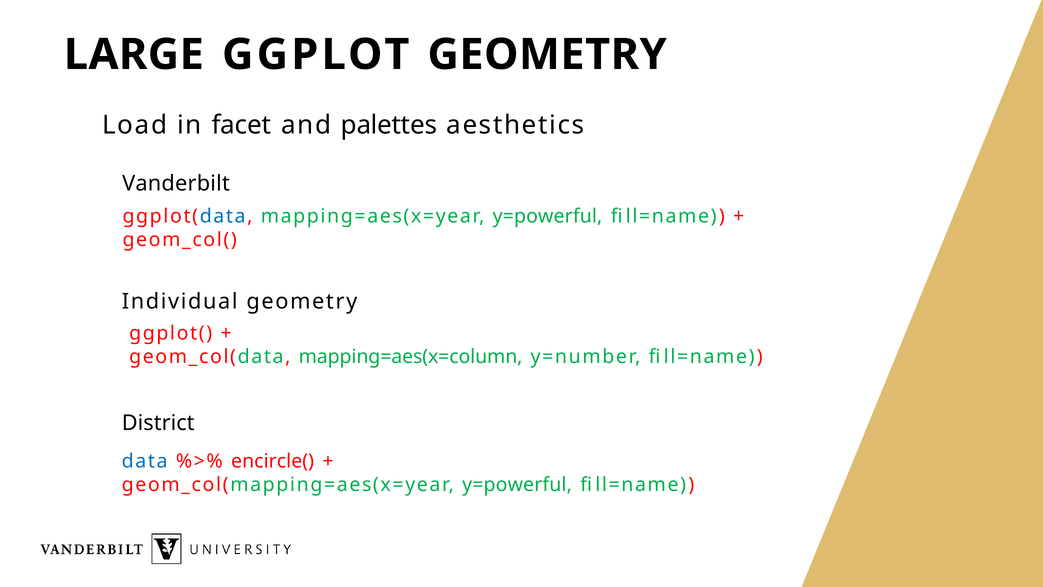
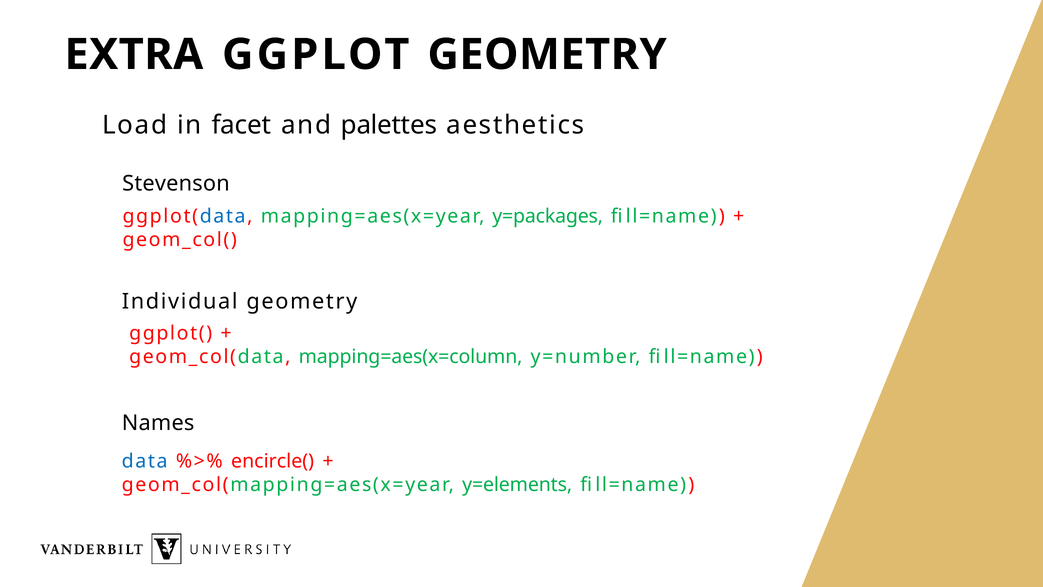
LARGE: LARGE -> EXTRA
Vanderbilt: Vanderbilt -> Stevenson
mapping=aes(x=year y=powerful: y=powerful -> y=packages
District: District -> Names
geom_col(mapping=aes(x=year y=powerful: y=powerful -> y=elements
